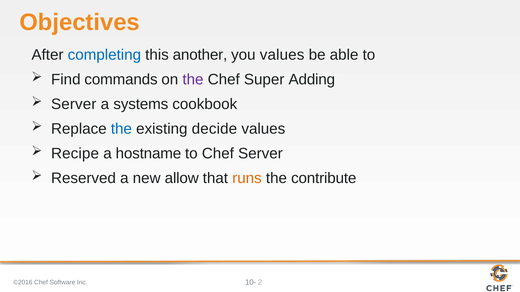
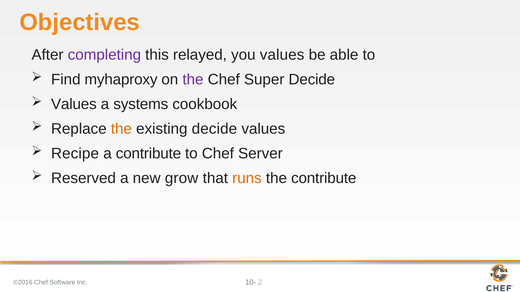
completing colour: blue -> purple
another: another -> relayed
commands: commands -> myhaproxy
Super Adding: Adding -> Decide
Server at (74, 104): Server -> Values
the at (121, 129) colour: blue -> orange
a hostname: hostname -> contribute
allow: allow -> grow
